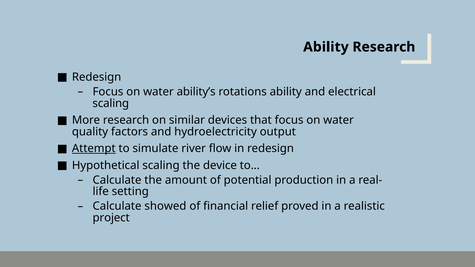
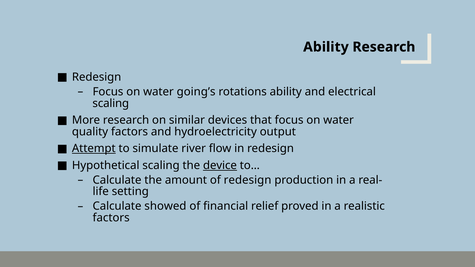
ability’s: ability’s -> going’s
device underline: none -> present
of potential: potential -> redesign
project at (111, 218): project -> factors
